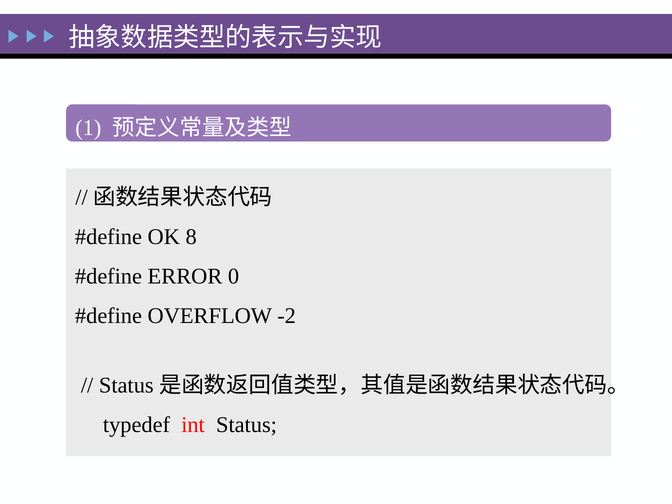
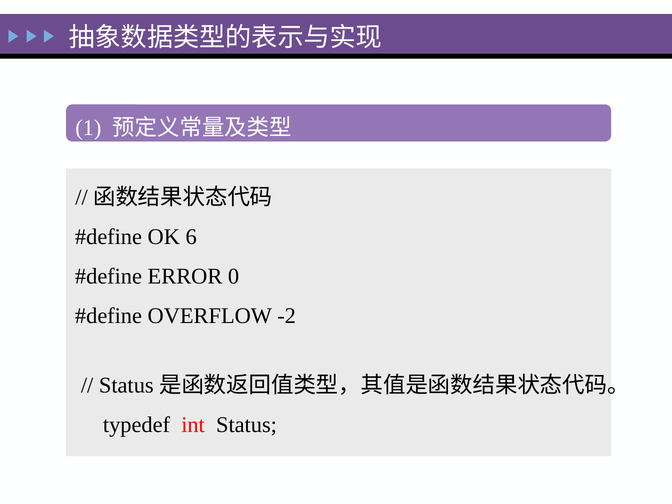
8: 8 -> 6
